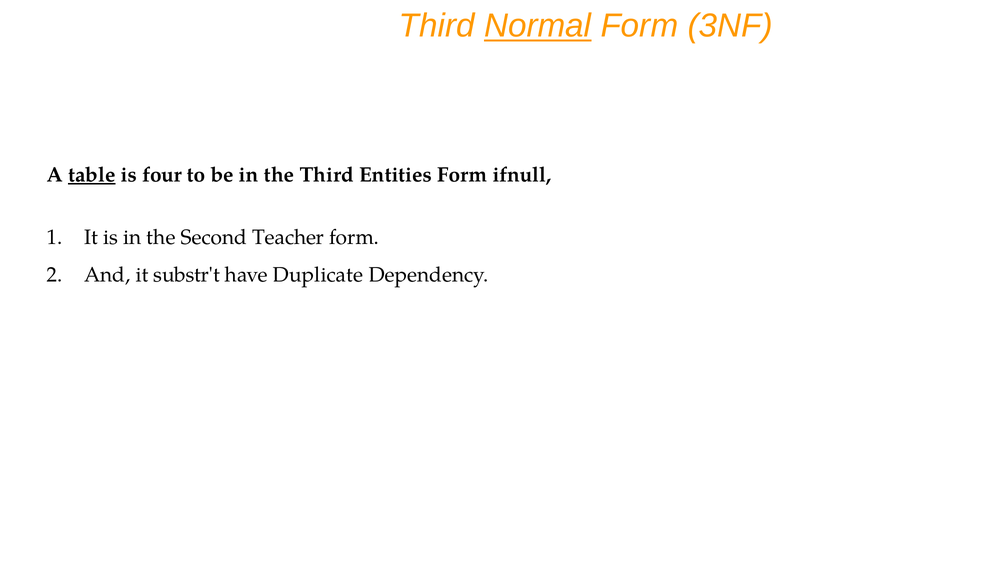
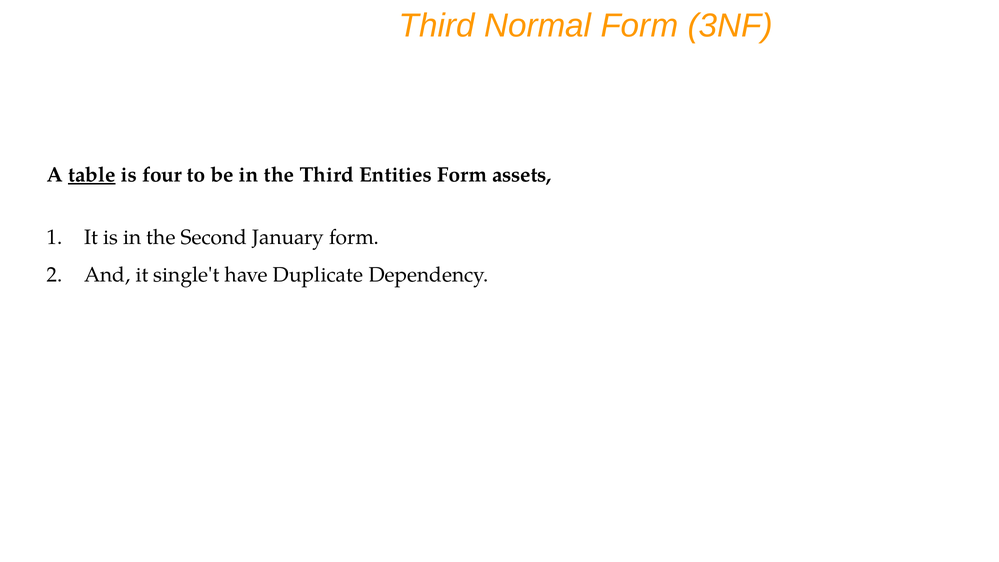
Normal underline: present -> none
ifnull: ifnull -> assets
Teacher: Teacher -> January
substr't: substr't -> single't
